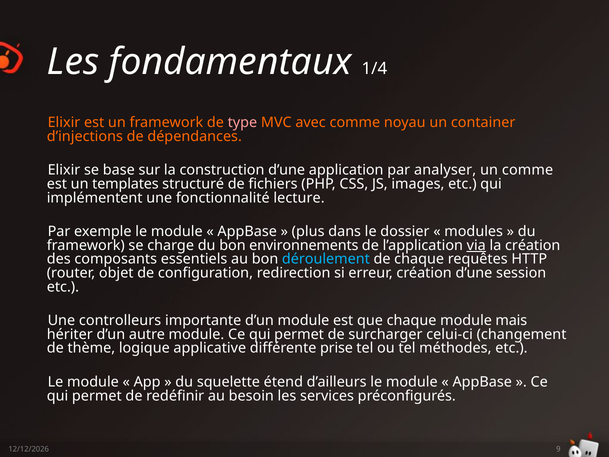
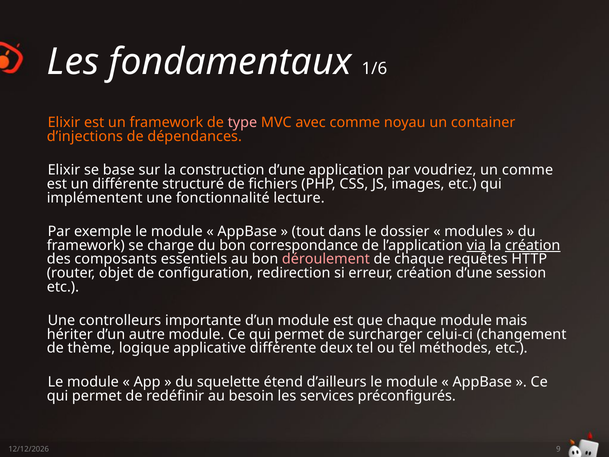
1/4: 1/4 -> 1/6
analyser: analyser -> voudriez
un templates: templates -> différente
plus: plus -> tout
environnements: environnements -> correspondance
création at (533, 245) underline: none -> present
déroulement colour: light blue -> pink
prise: prise -> deux
